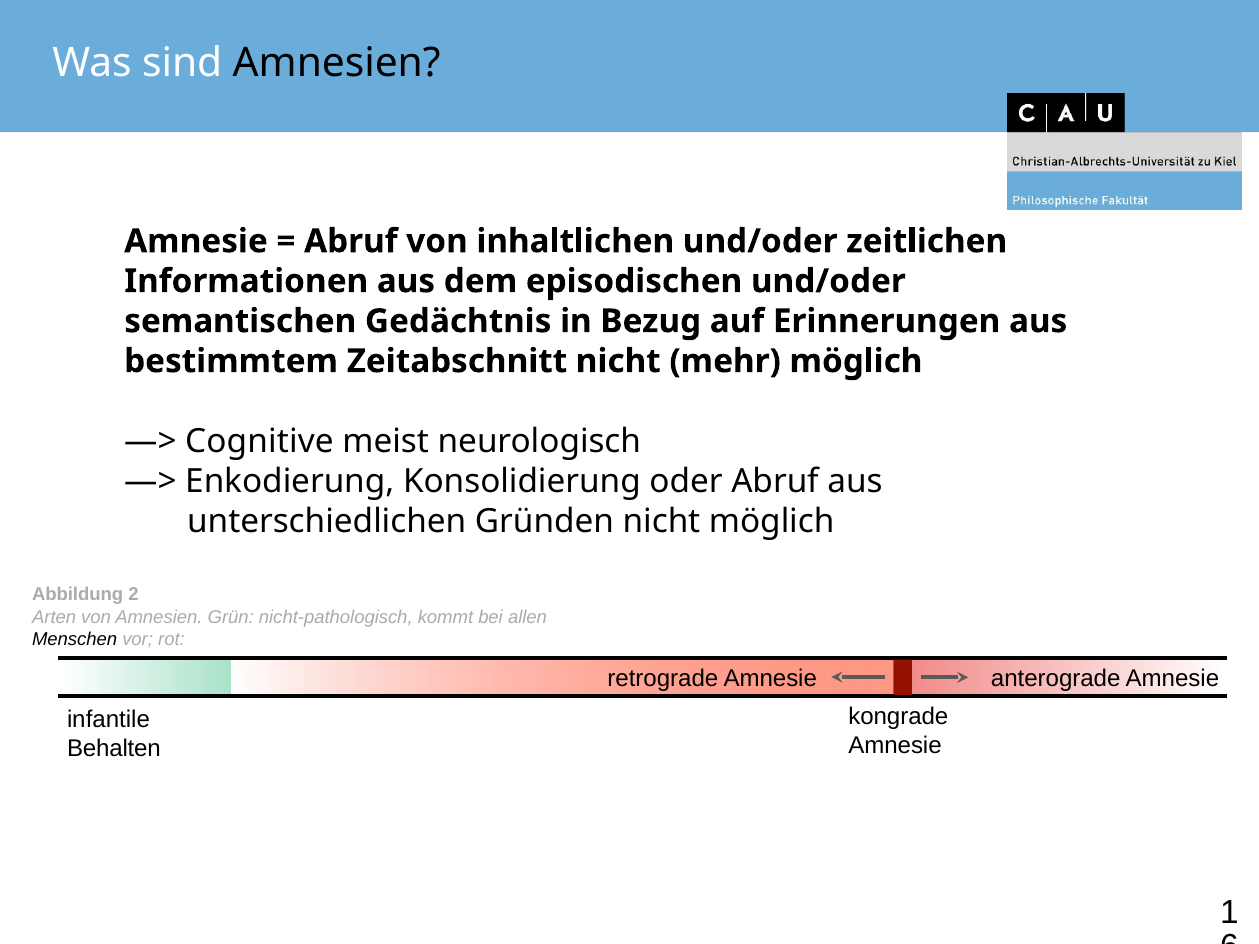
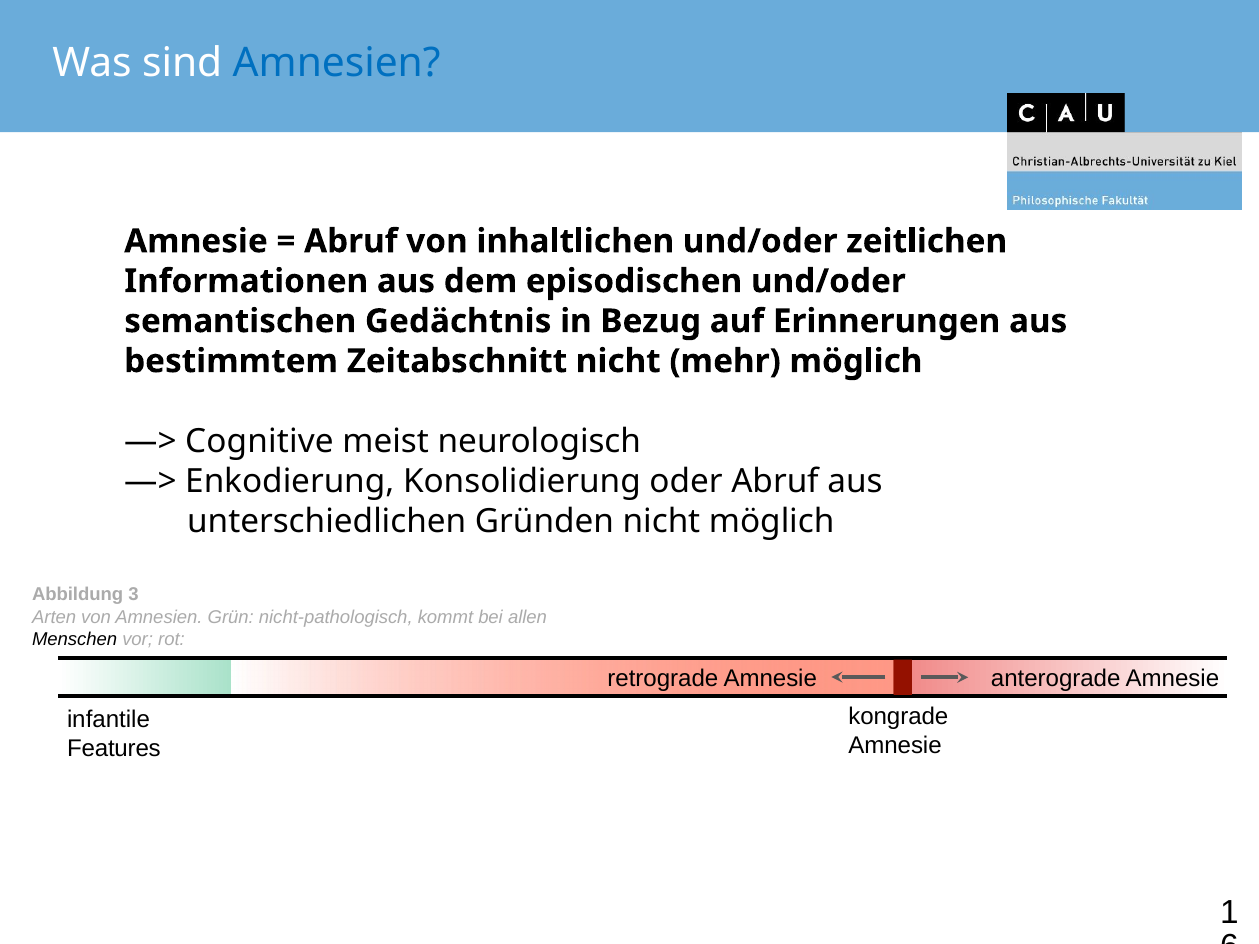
Amnesien at (337, 63) colour: black -> blue
2: 2 -> 3
Behalten: Behalten -> Features
